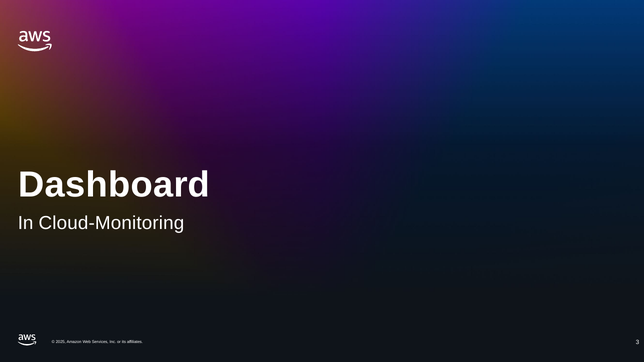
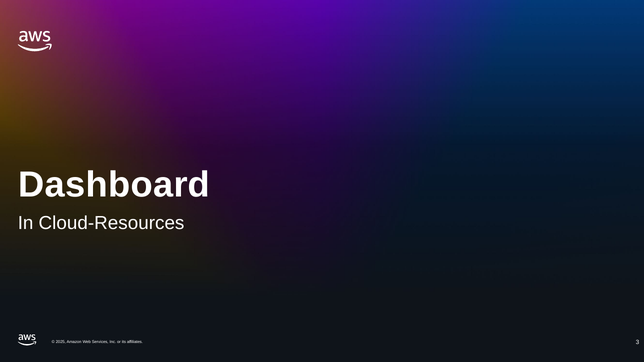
Cloud-Monitoring: Cloud-Monitoring -> Cloud-Resources
